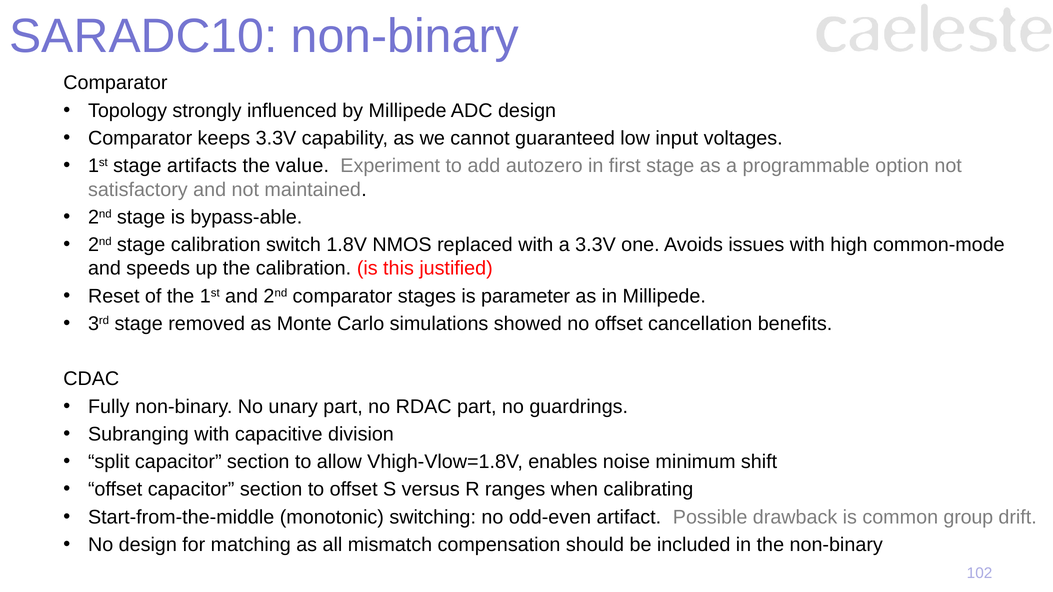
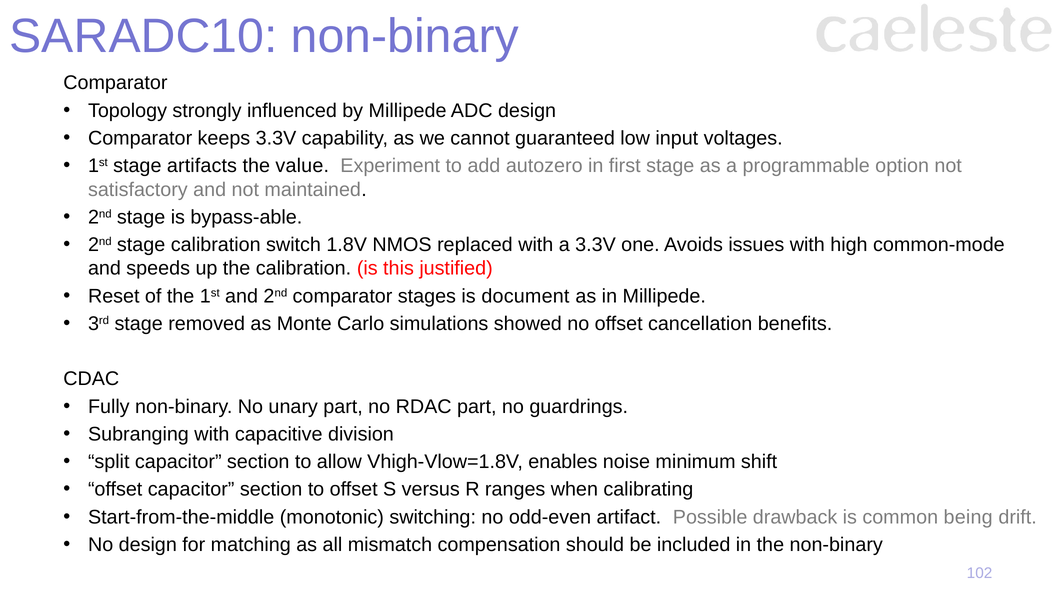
parameter: parameter -> document
group: group -> being
